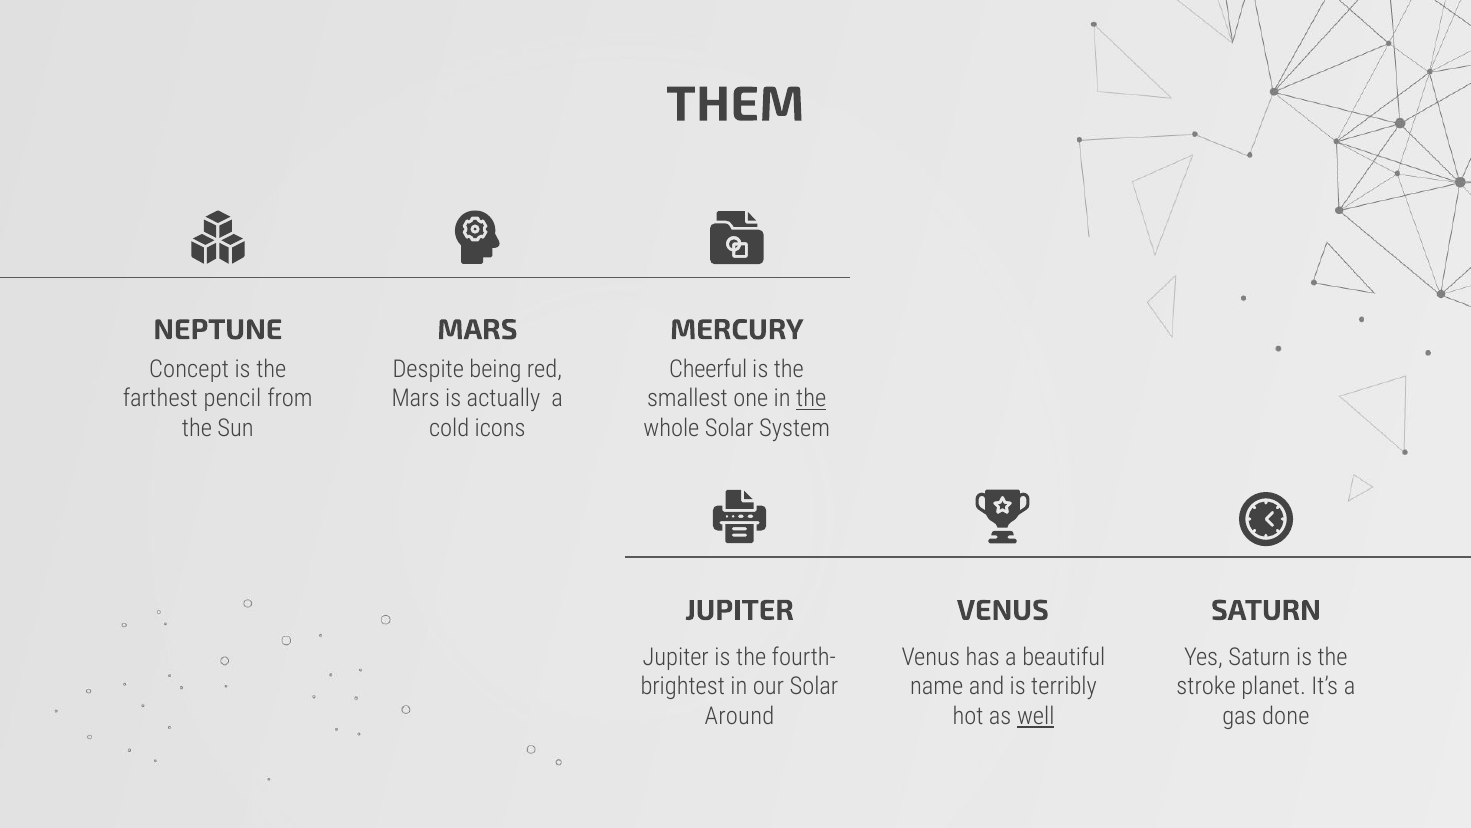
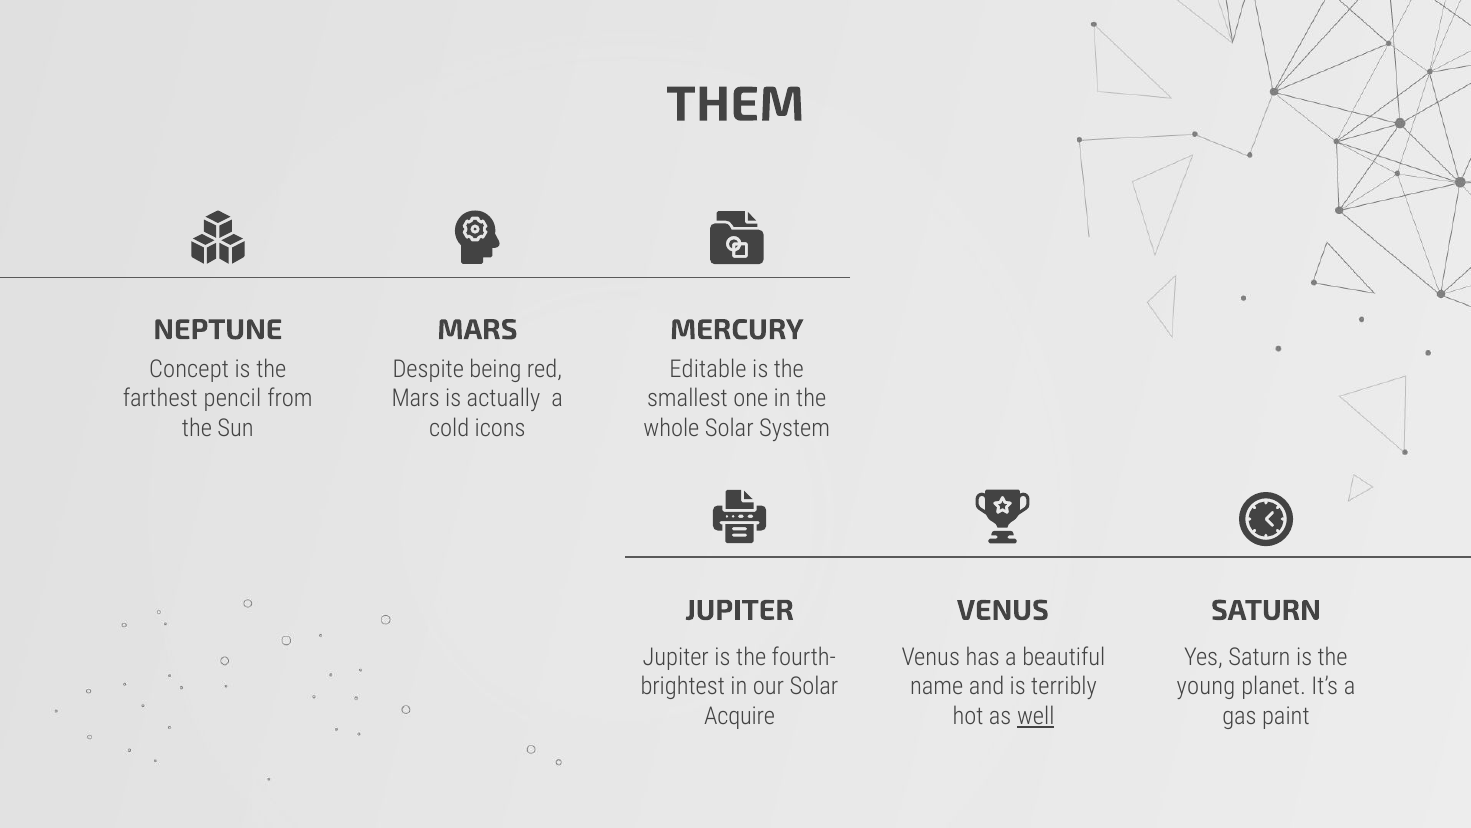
Cheerful: Cheerful -> Editable
the at (811, 398) underline: present -> none
stroke: stroke -> young
Around: Around -> Acquire
done: done -> paint
